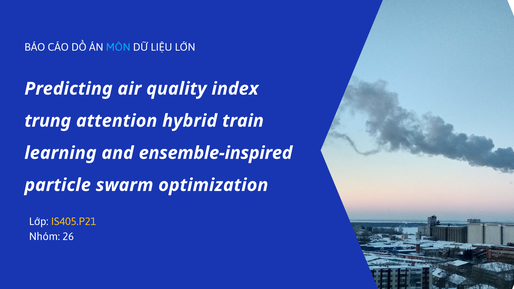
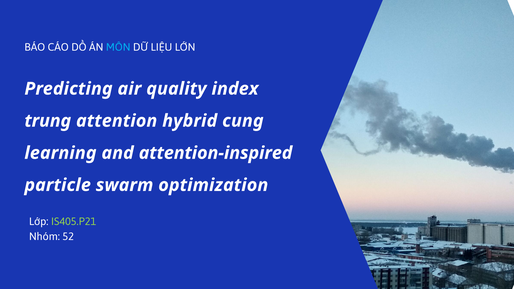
train: train -> cung
ensemble-inspired: ensemble-inspired -> attention-inspired
IS405.P21 colour: yellow -> light green
26: 26 -> 52
